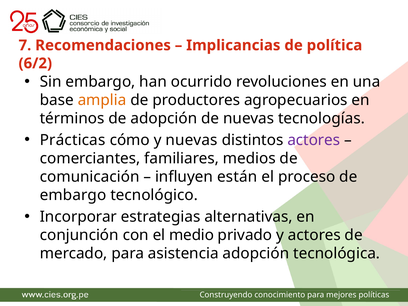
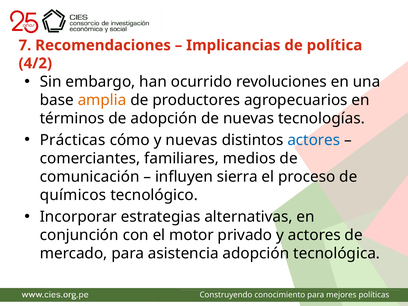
6/2: 6/2 -> 4/2
actores at (314, 140) colour: purple -> blue
están: están -> sierra
embargo at (73, 195): embargo -> químicos
medio: medio -> motor
